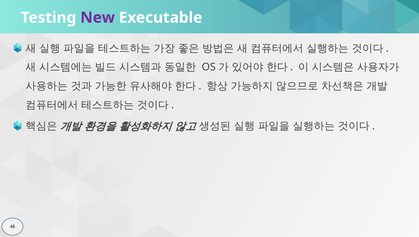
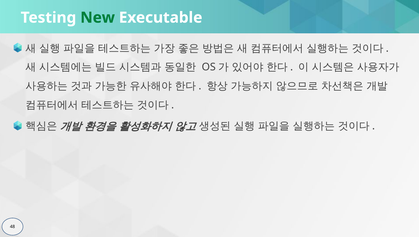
New colour: purple -> green
